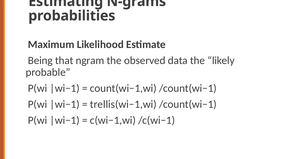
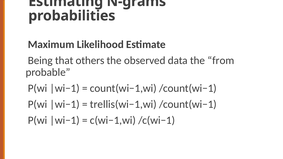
ngram: ngram -> others
likely: likely -> from
